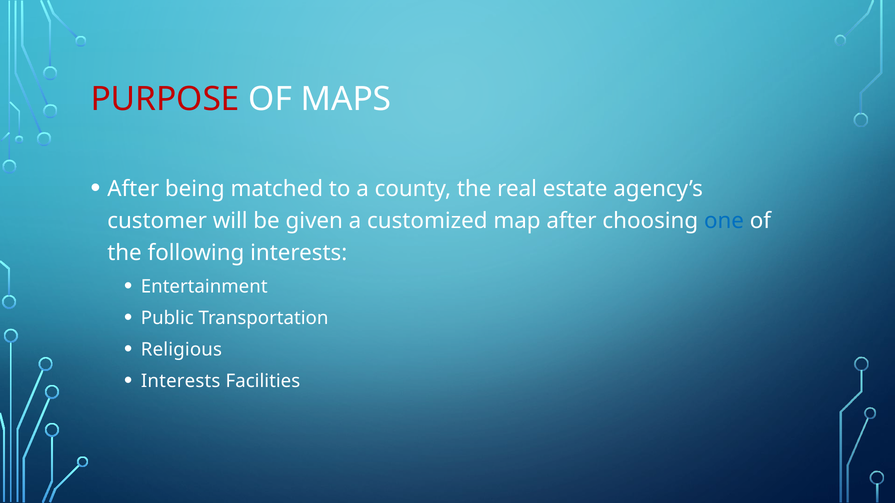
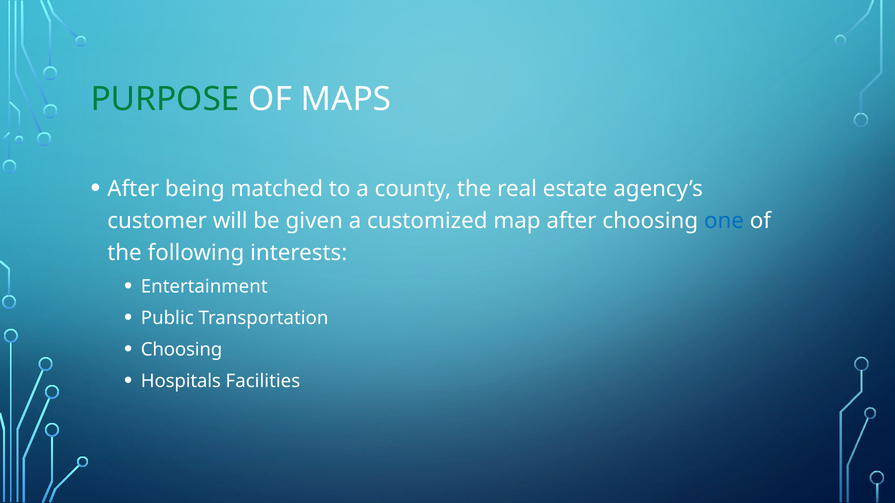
PURPOSE colour: red -> green
Religious at (181, 350): Religious -> Choosing
Interests at (181, 381): Interests -> Hospitals
